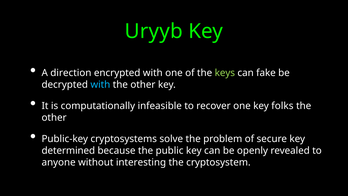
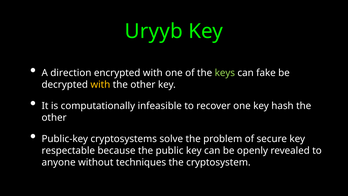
with at (100, 84) colour: light blue -> yellow
folks: folks -> hash
determined: determined -> respectable
interesting: interesting -> techniques
